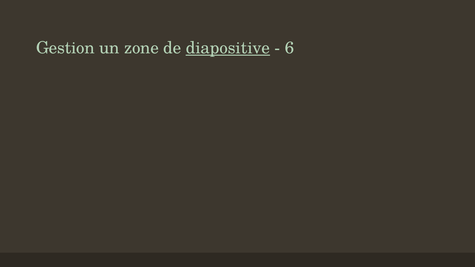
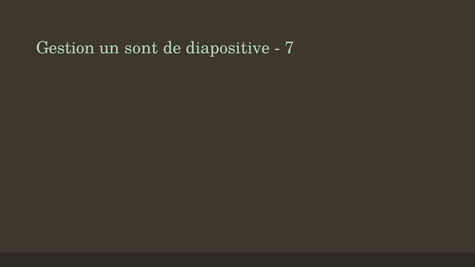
zone: zone -> sont
diapositive underline: present -> none
6: 6 -> 7
